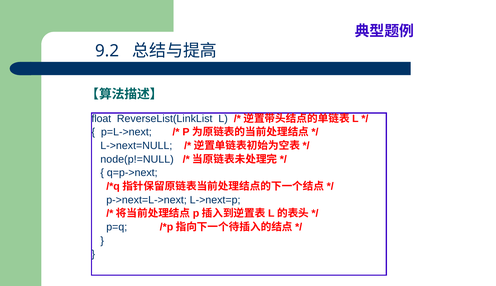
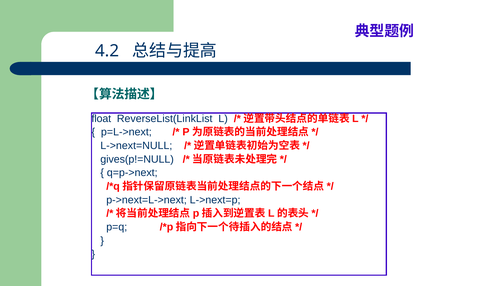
9.2: 9.2 -> 4.2
node(p!=NULL: node(p!=NULL -> gives(p!=NULL
